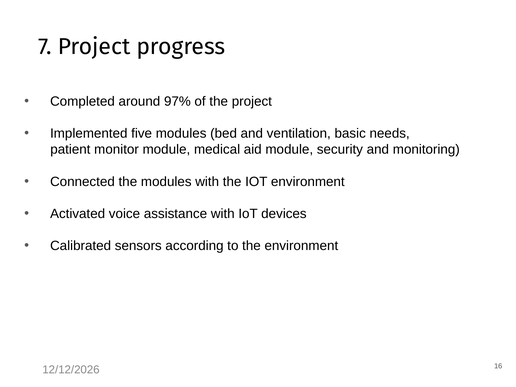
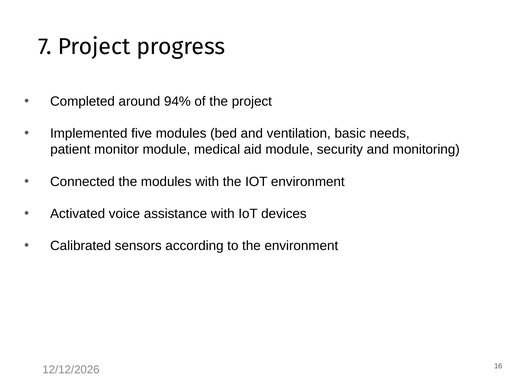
97%: 97% -> 94%
